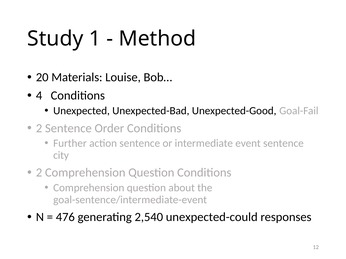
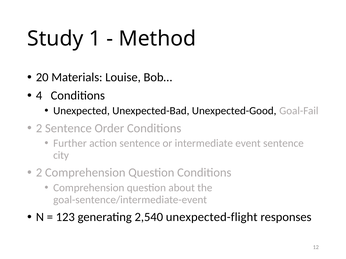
476: 476 -> 123
unexpected-could: unexpected-could -> unexpected-flight
